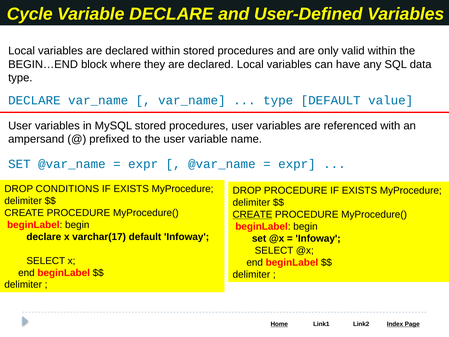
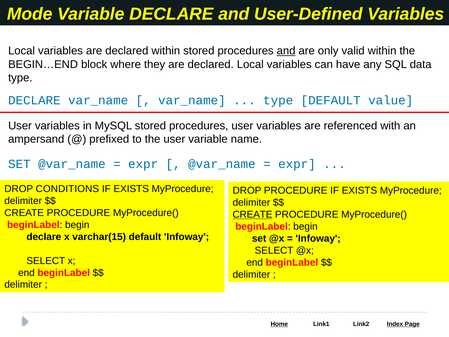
Cycle: Cycle -> Mode
and at (286, 51) underline: none -> present
varchar(17: varchar(17 -> varchar(15
